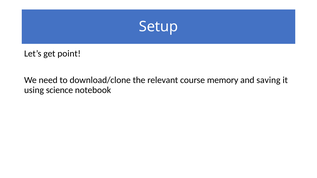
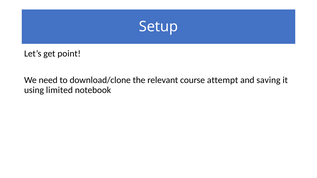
memory: memory -> attempt
science: science -> limited
